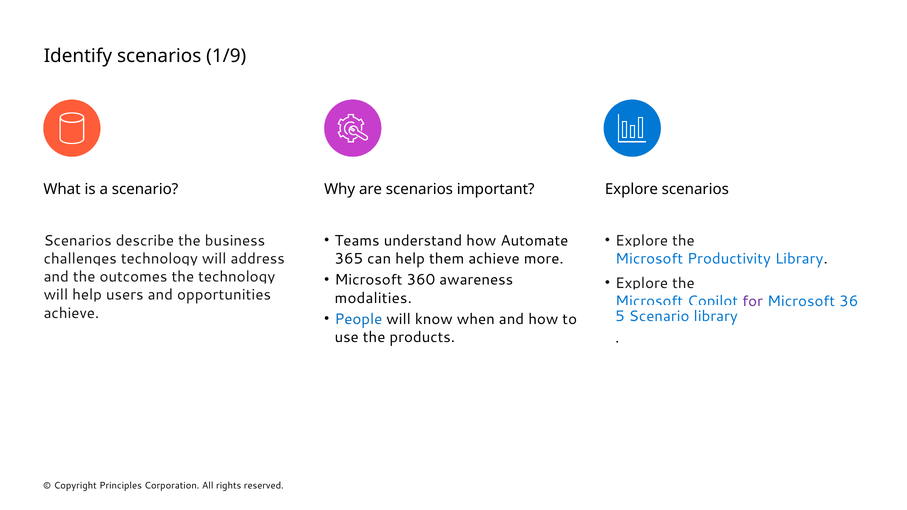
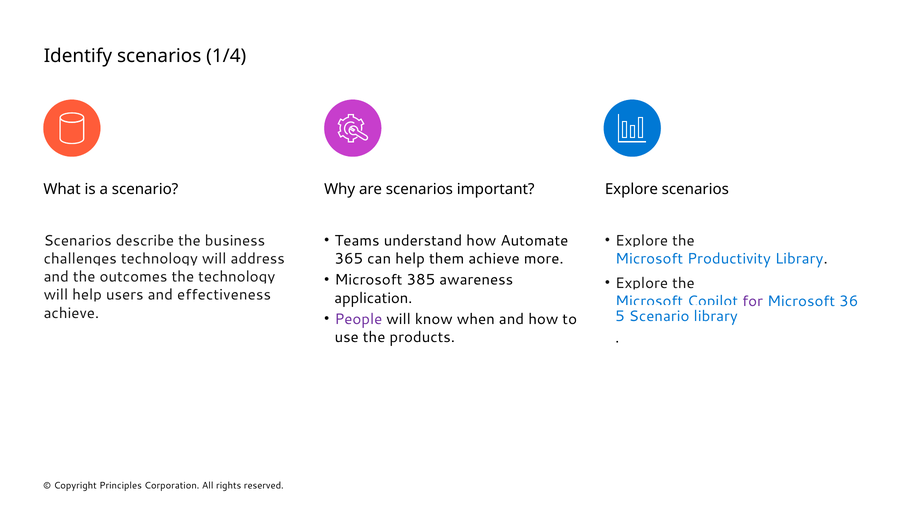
1/9: 1/9 -> 1/4
360: 360 -> 385
opportunities: opportunities -> effectiveness
modalities: modalities -> application
People colour: blue -> purple
